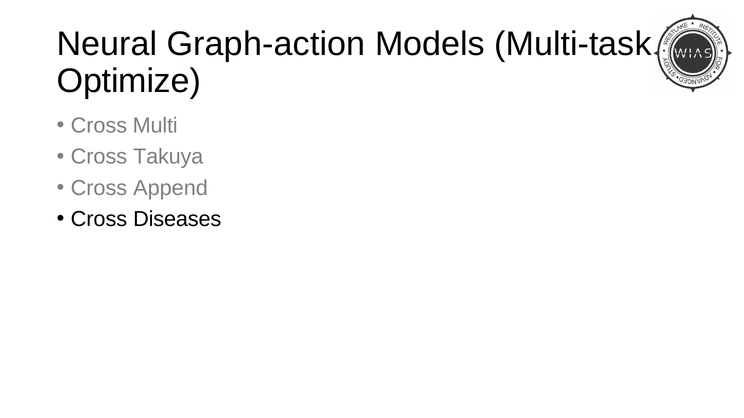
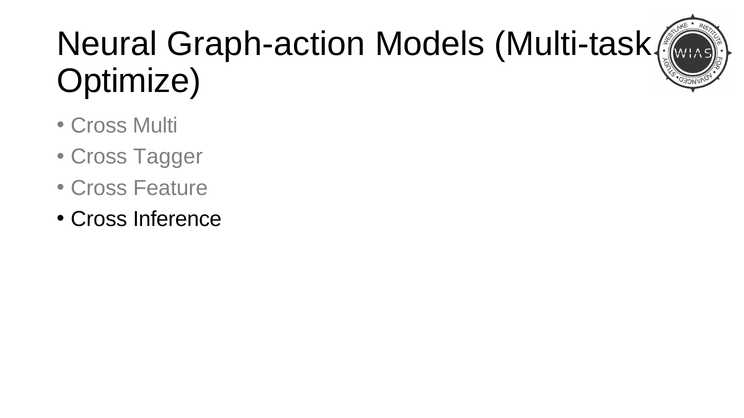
Takuya: Takuya -> Tagger
Append: Append -> Feature
Diseases: Diseases -> Inference
